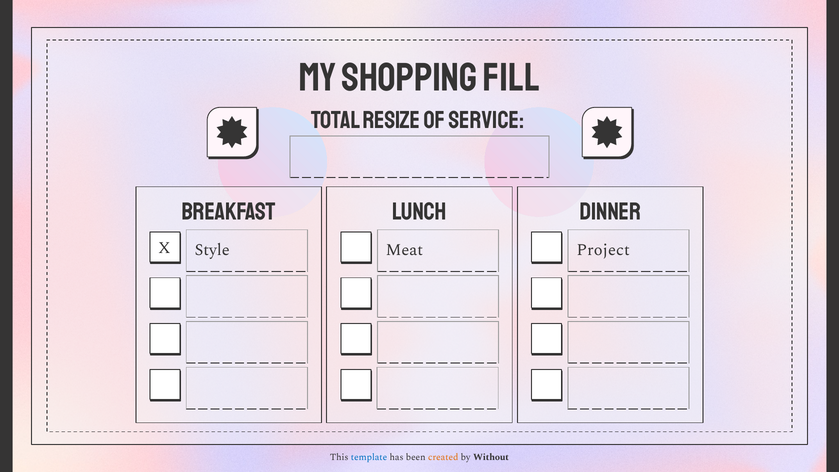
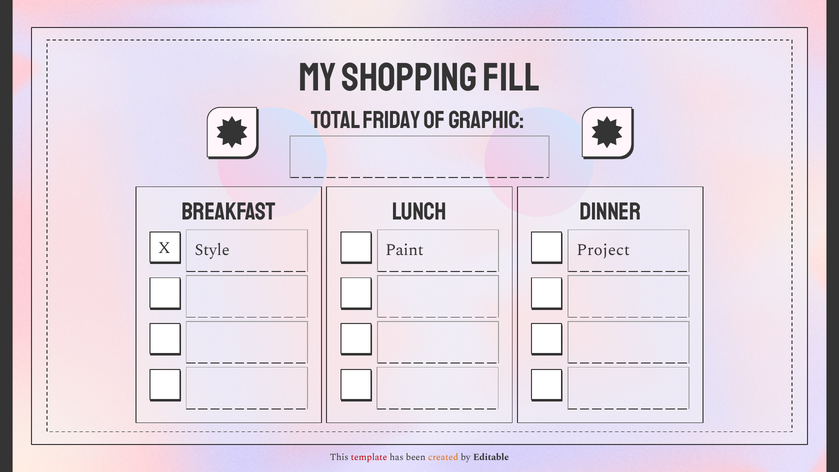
resize: resize -> friday
service: service -> graphic
Meat: Meat -> Paint
template colour: blue -> red
Without: Without -> Editable
